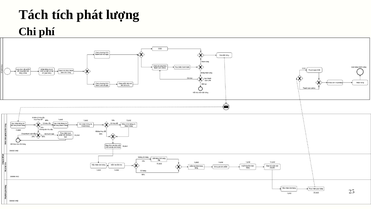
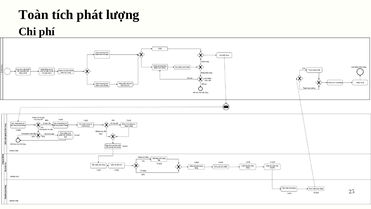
Tách: Tách -> Toàn
